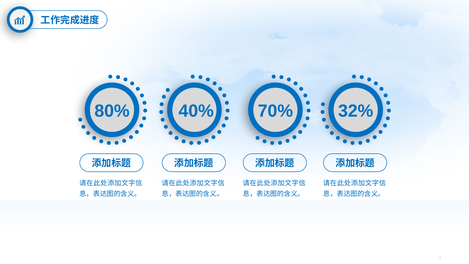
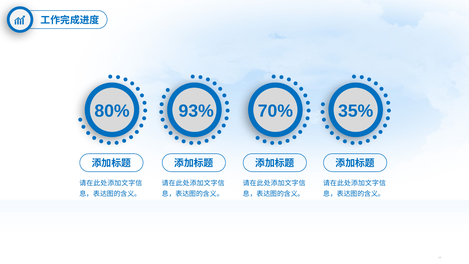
40%: 40% -> 93%
32%: 32% -> 35%
